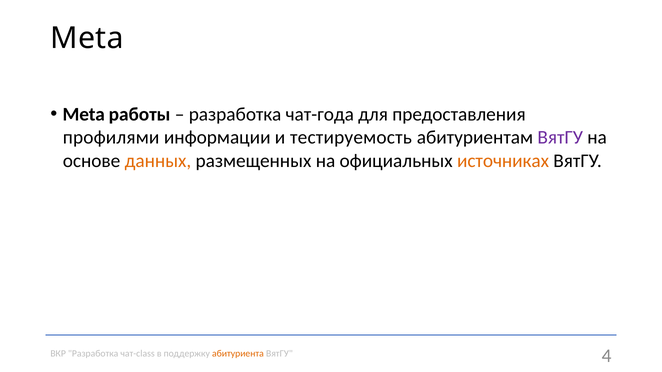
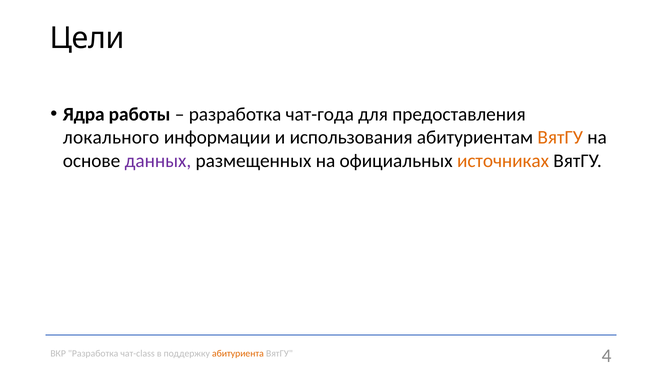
Meta at (87, 38): Meta -> Цели
Meta at (84, 115): Meta -> Ядра
профилями: профилями -> локального
тестируемость: тестируемость -> использования
ВятГУ at (560, 138) colour: purple -> orange
данных colour: orange -> purple
